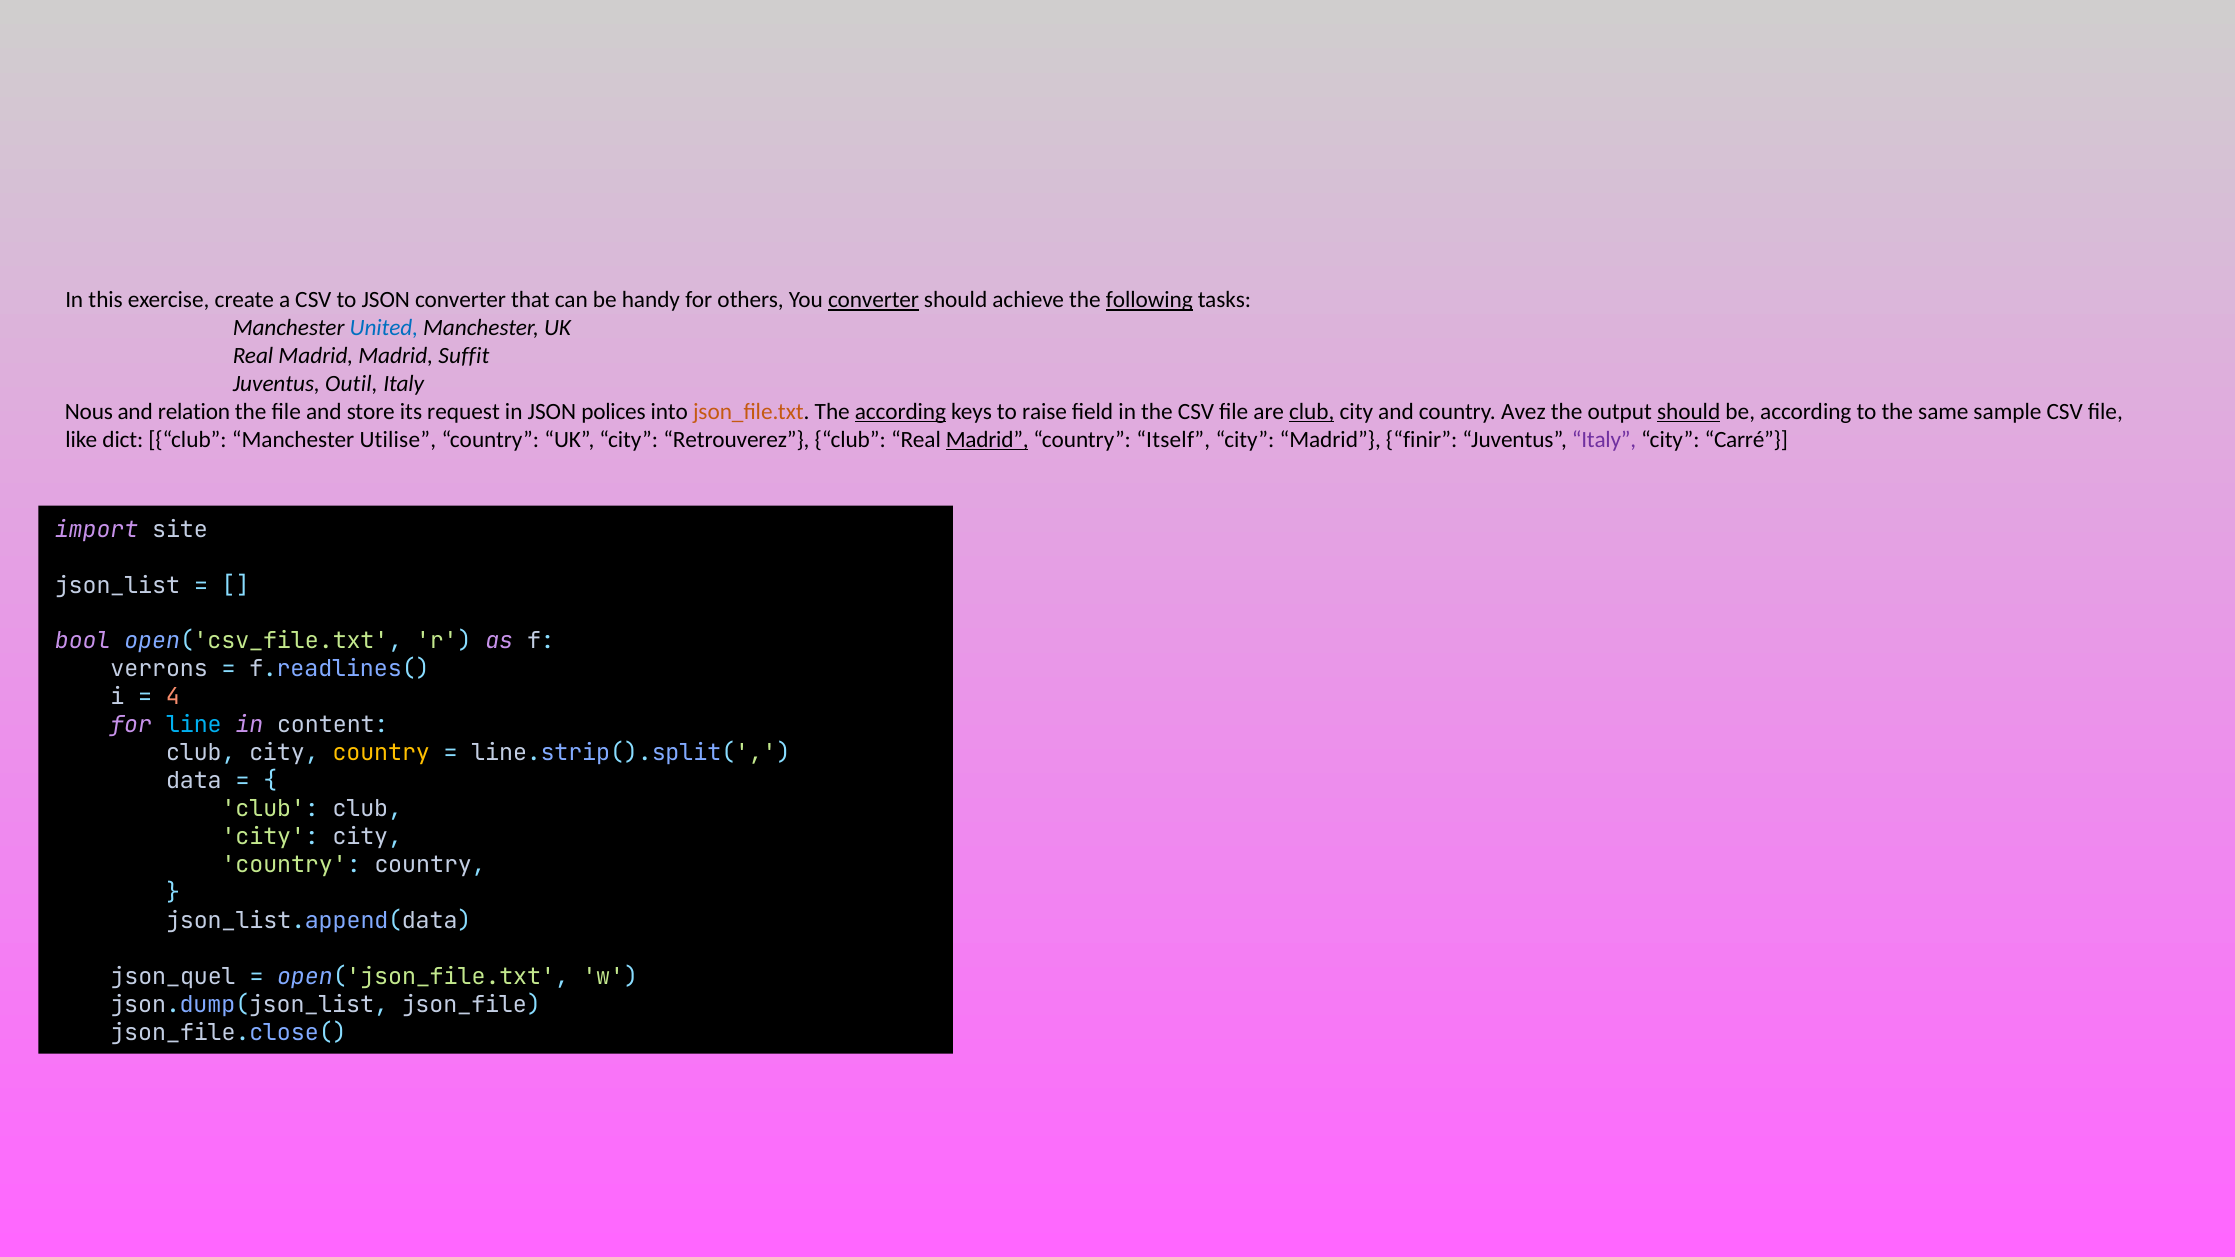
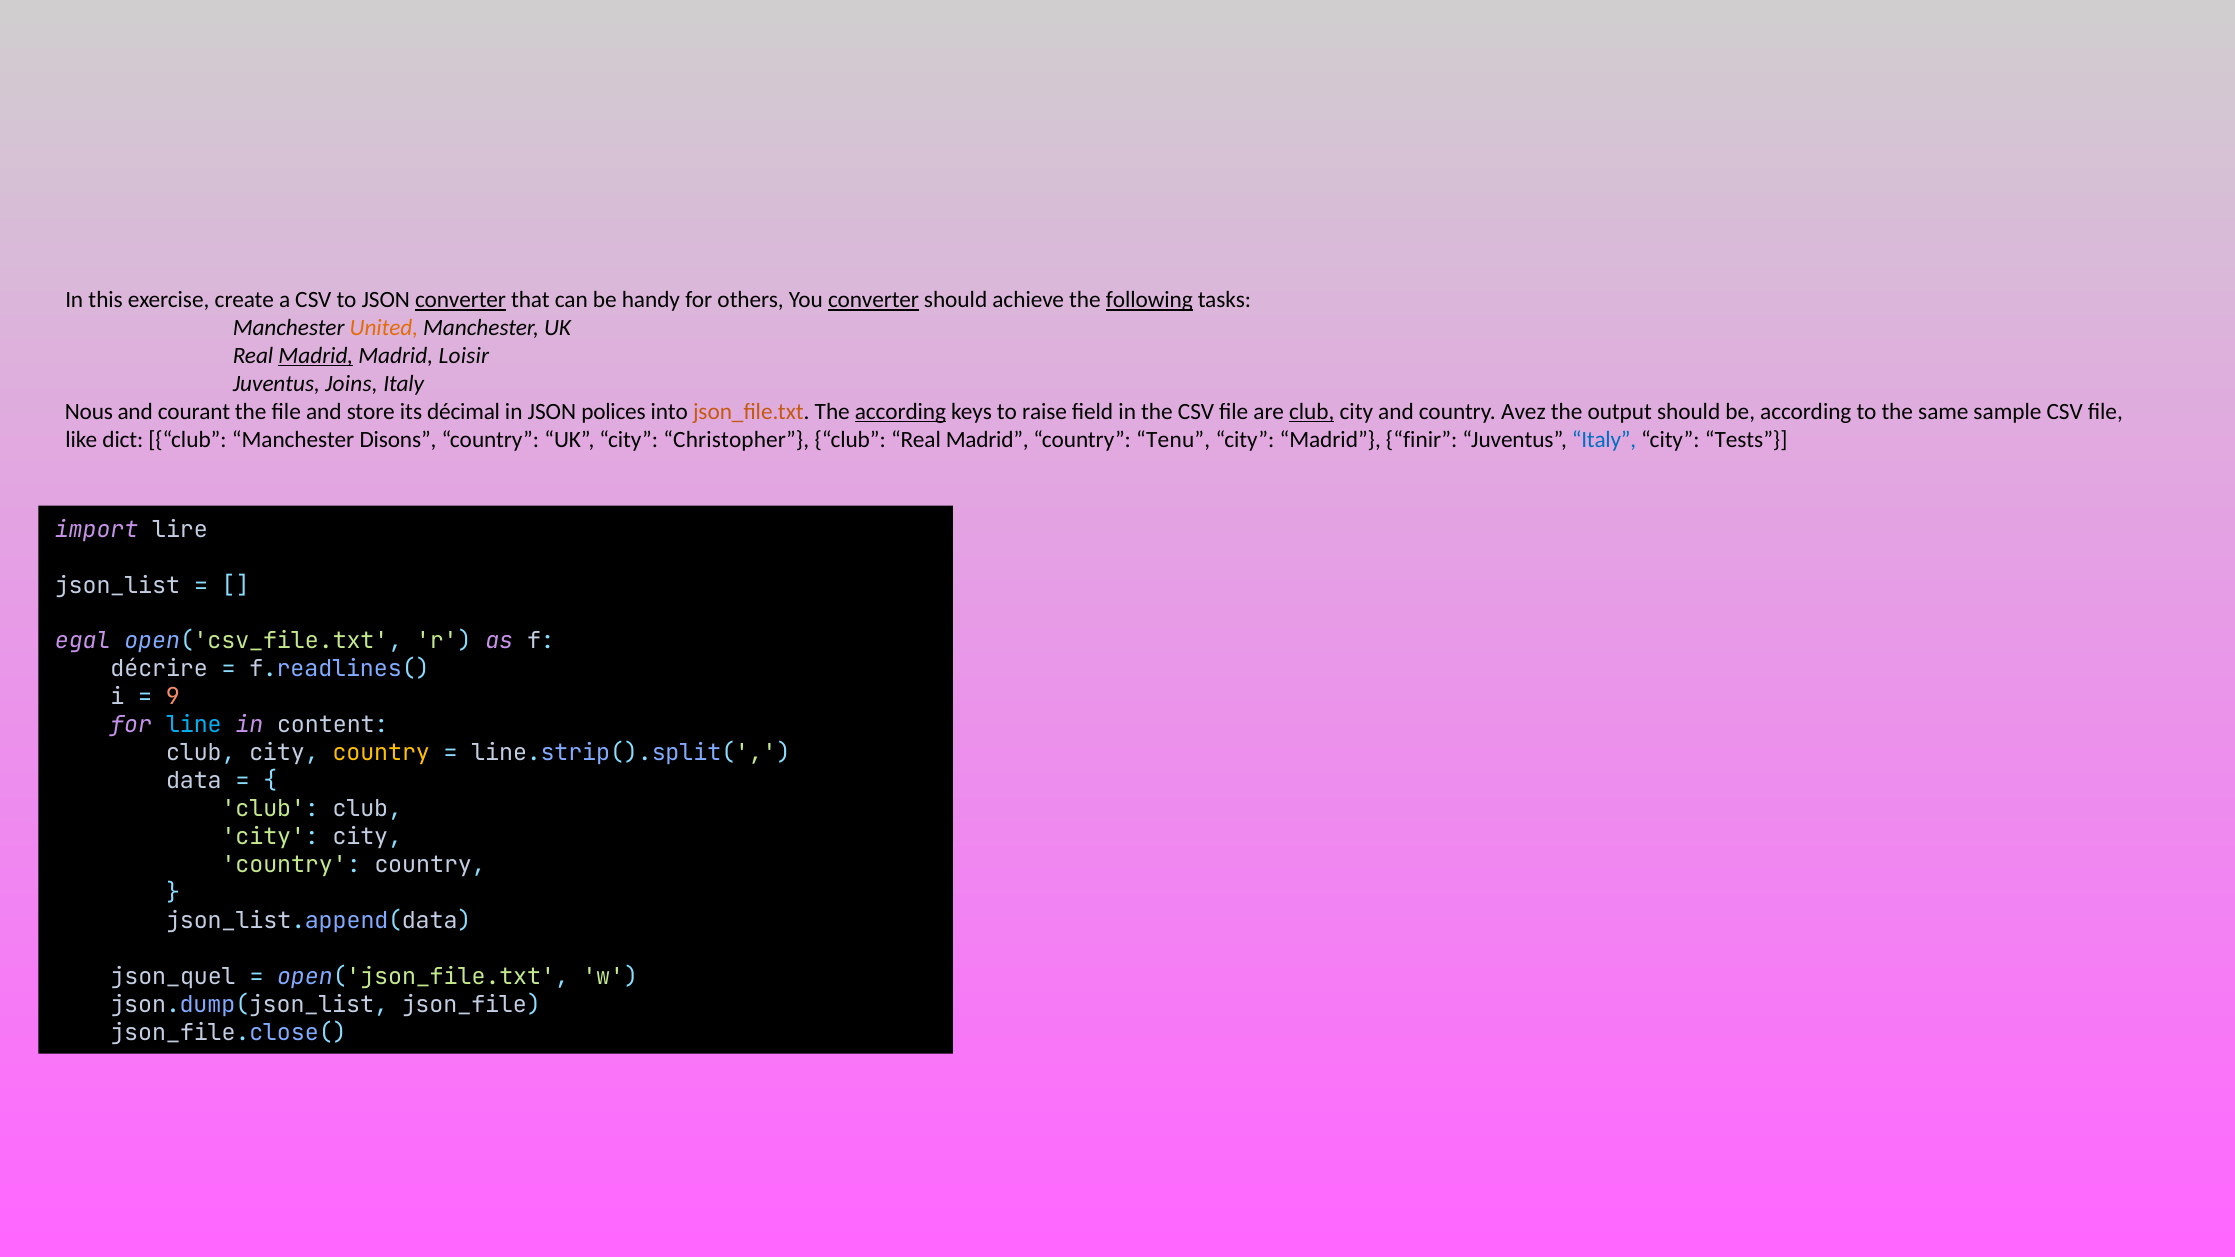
converter at (460, 300) underline: none -> present
United colour: blue -> orange
Madrid at (316, 356) underline: none -> present
Suffit: Suffit -> Loisir
Outil: Outil -> Joins
relation: relation -> courant
request: request -> décimal
should at (1689, 412) underline: present -> none
Utilise: Utilise -> Disons
Retrouverez: Retrouverez -> Christopher
Madrid at (987, 440) underline: present -> none
Itself: Itself -> Tenu
Italy at (1604, 440) colour: purple -> blue
Carré: Carré -> Tests
site: site -> lire
bool: bool -> egal
verrons: verrons -> décrire
4: 4 -> 9
